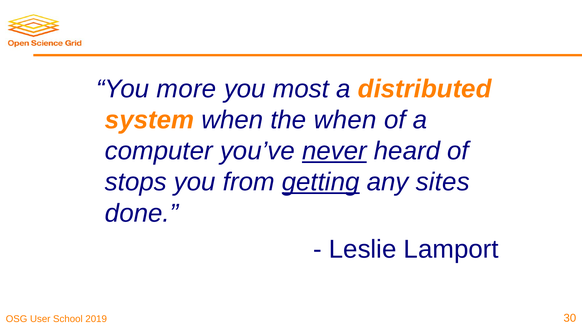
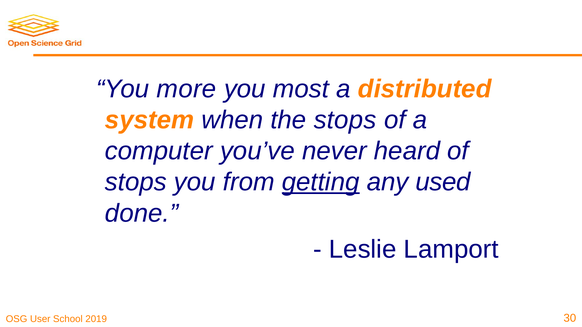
the when: when -> stops
never underline: present -> none
sites: sites -> used
